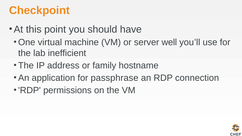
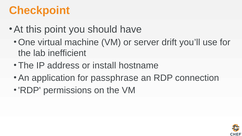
well: well -> drift
family: family -> install
